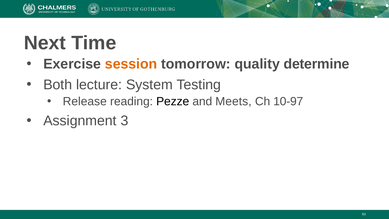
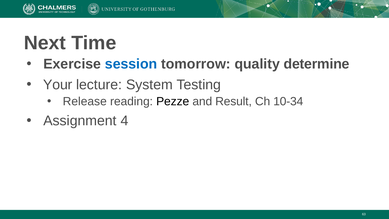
session colour: orange -> blue
Both: Both -> Your
Meets: Meets -> Result
10-97: 10-97 -> 10-34
3: 3 -> 4
